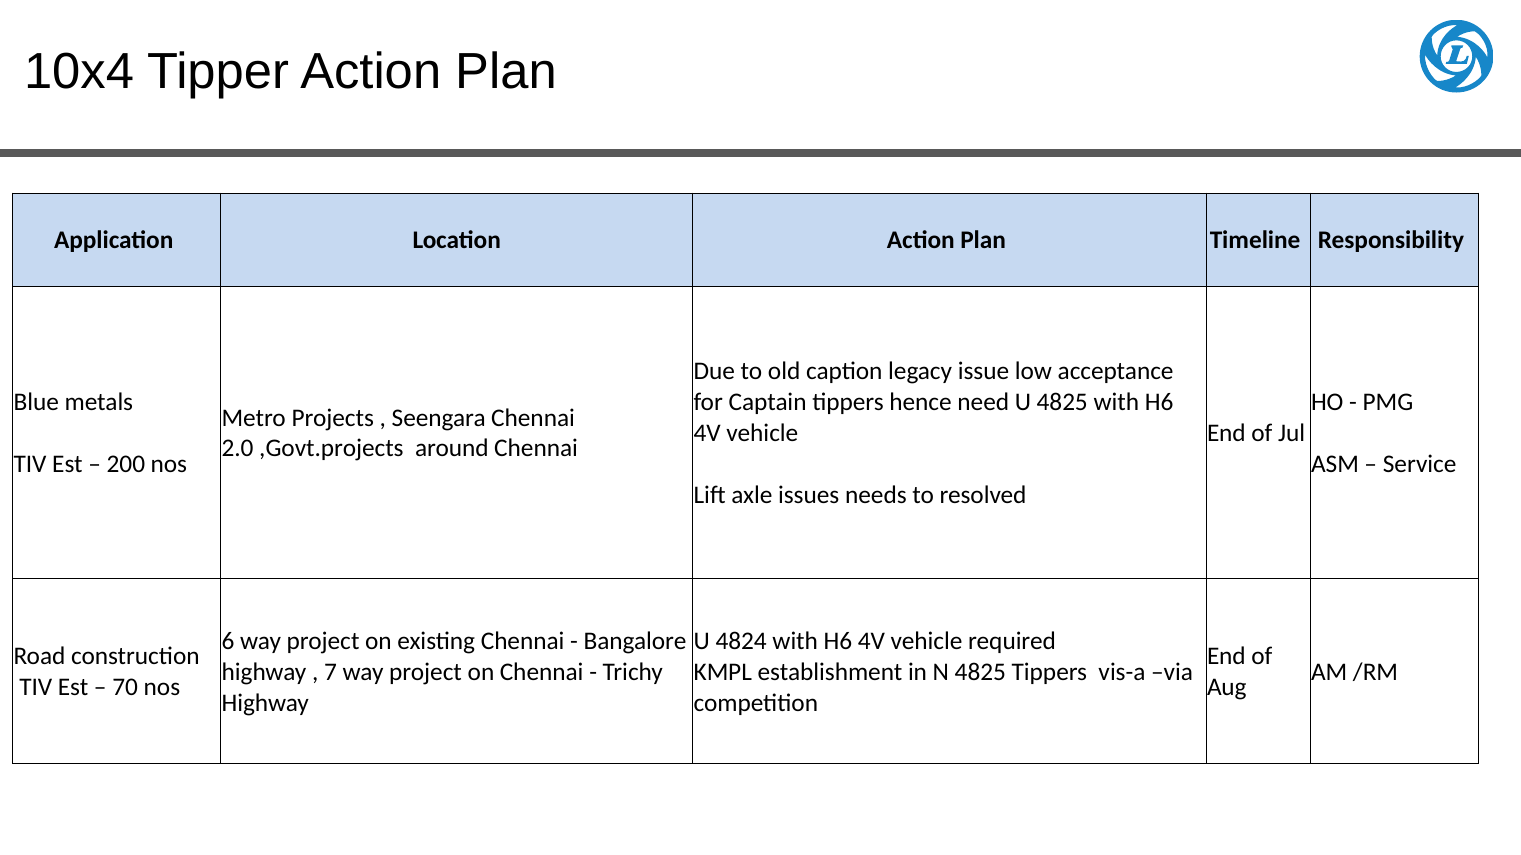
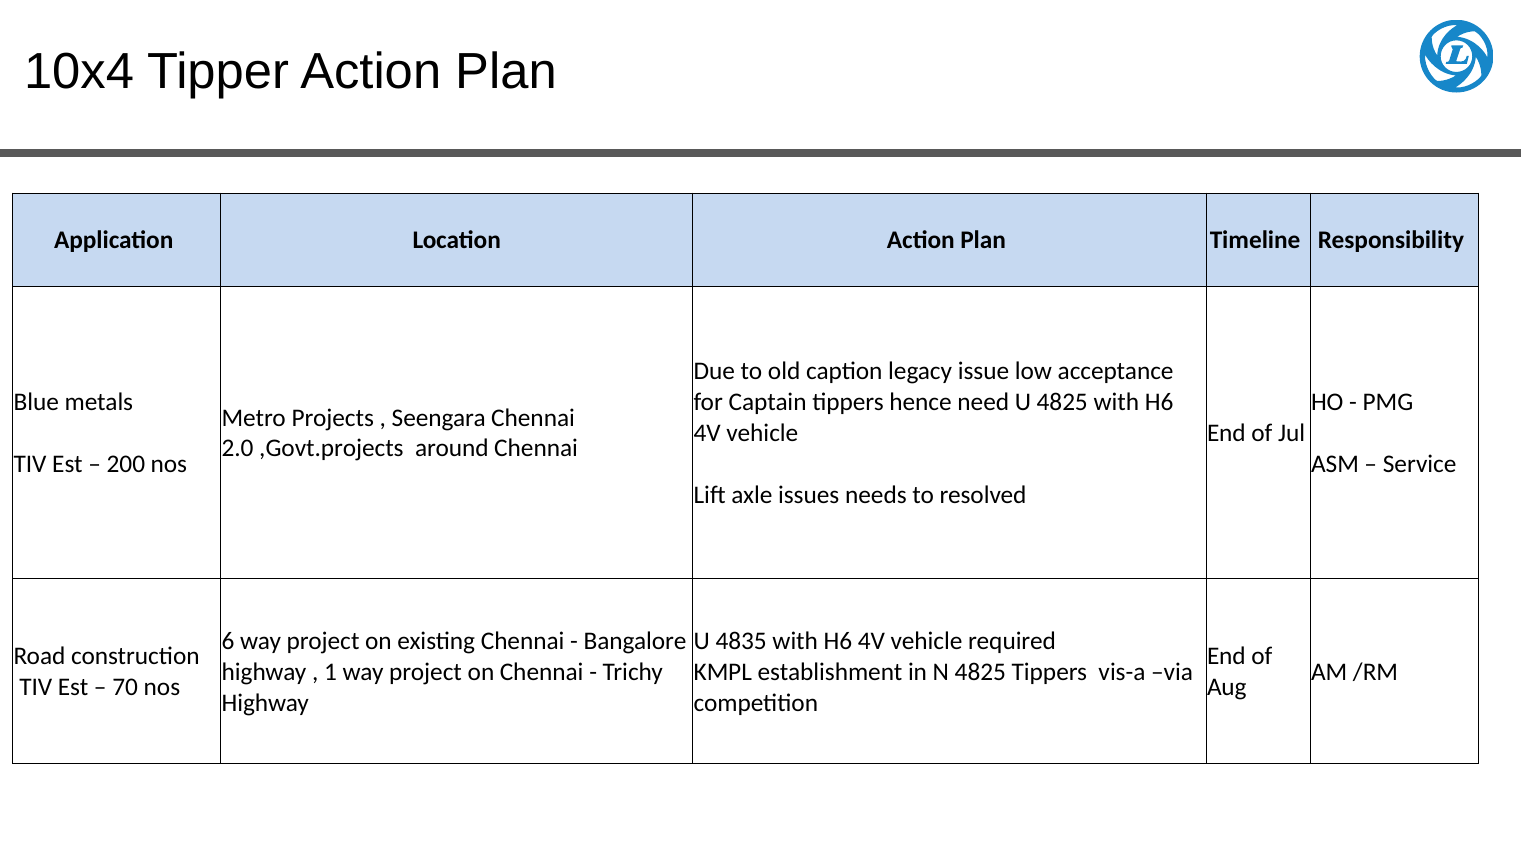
4824: 4824 -> 4835
7: 7 -> 1
